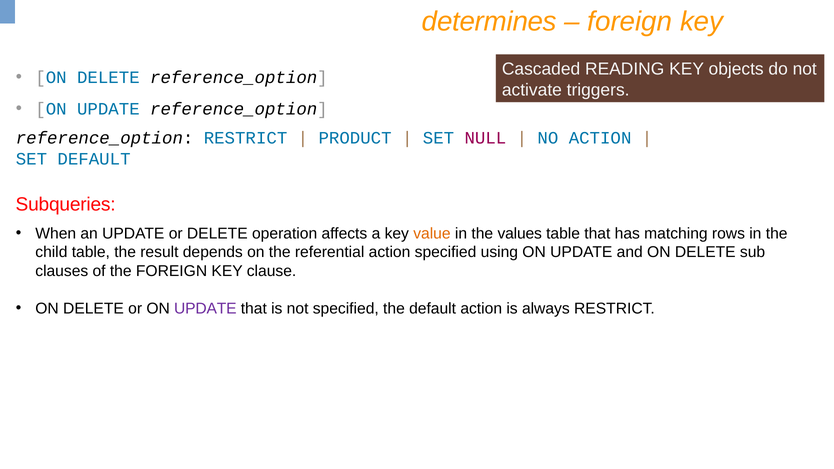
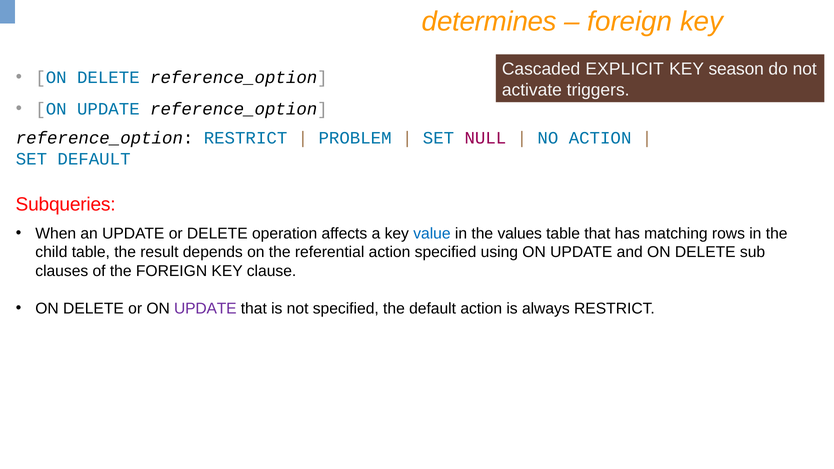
READING: READING -> EXPLICIT
objects: objects -> season
PRODUCT: PRODUCT -> PROBLEM
value colour: orange -> blue
